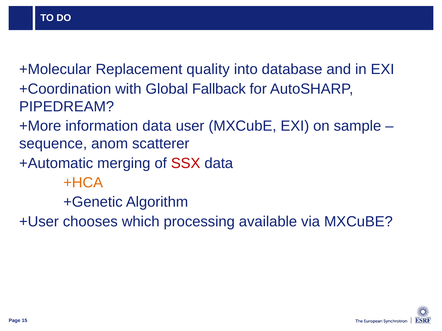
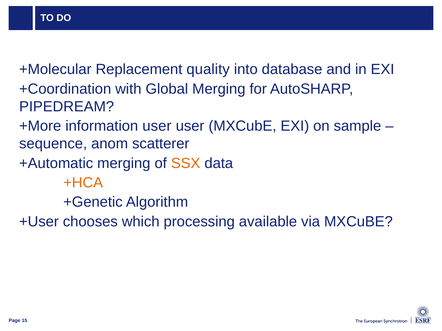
Global Fallback: Fallback -> Merging
information data: data -> user
SSX colour: red -> orange
